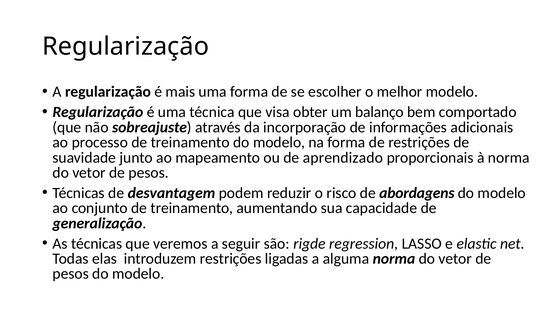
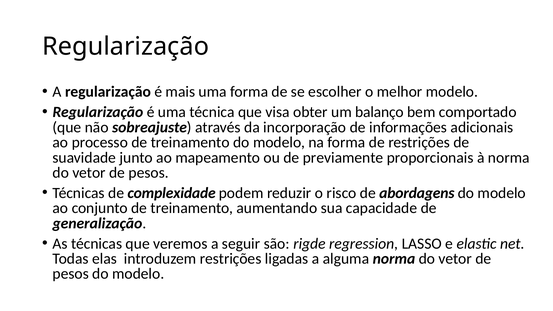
aprendizado: aprendizado -> previamente
desvantagem: desvantagem -> complexidade
